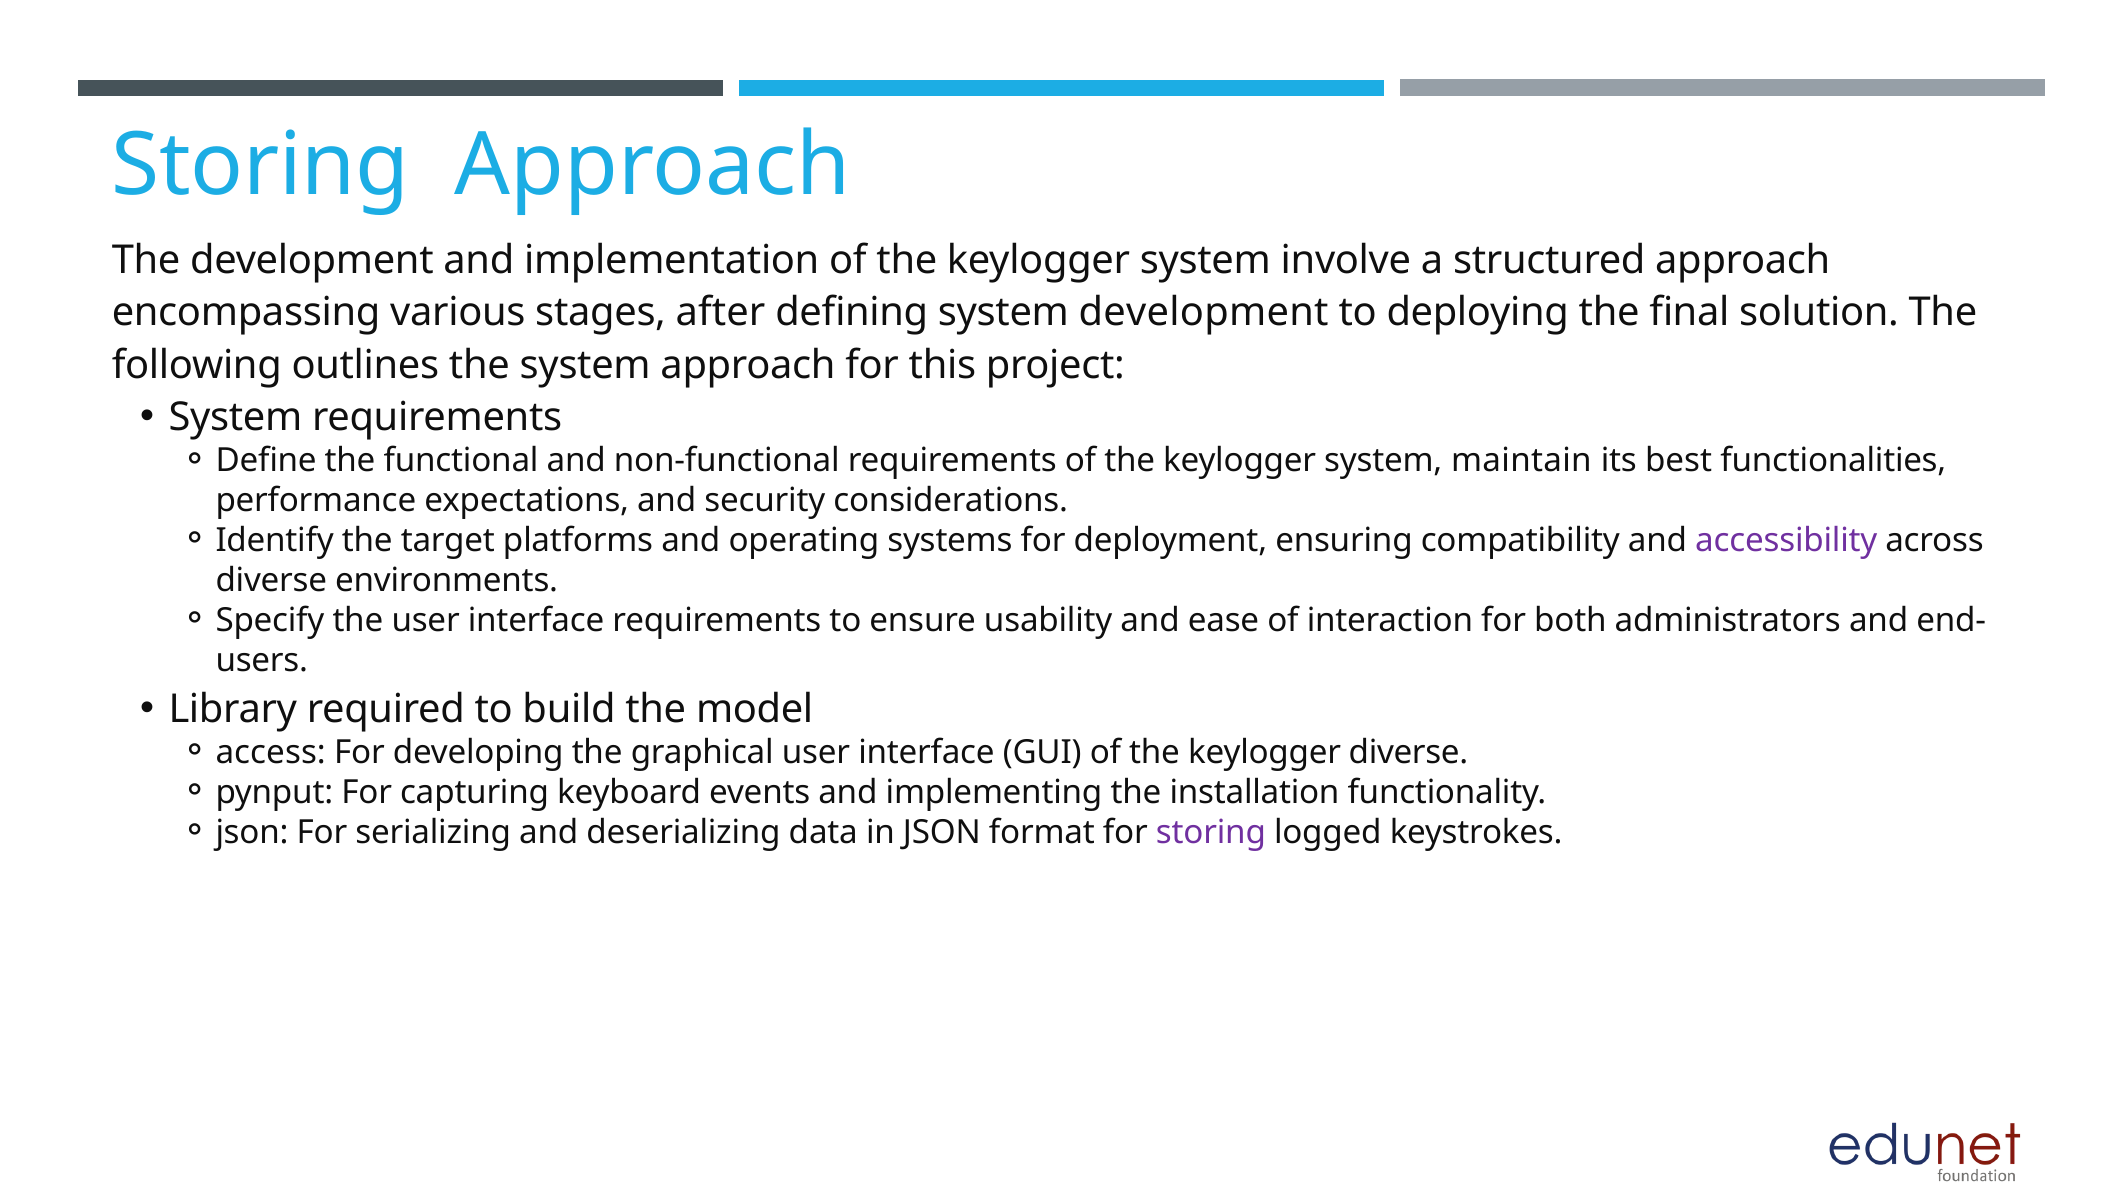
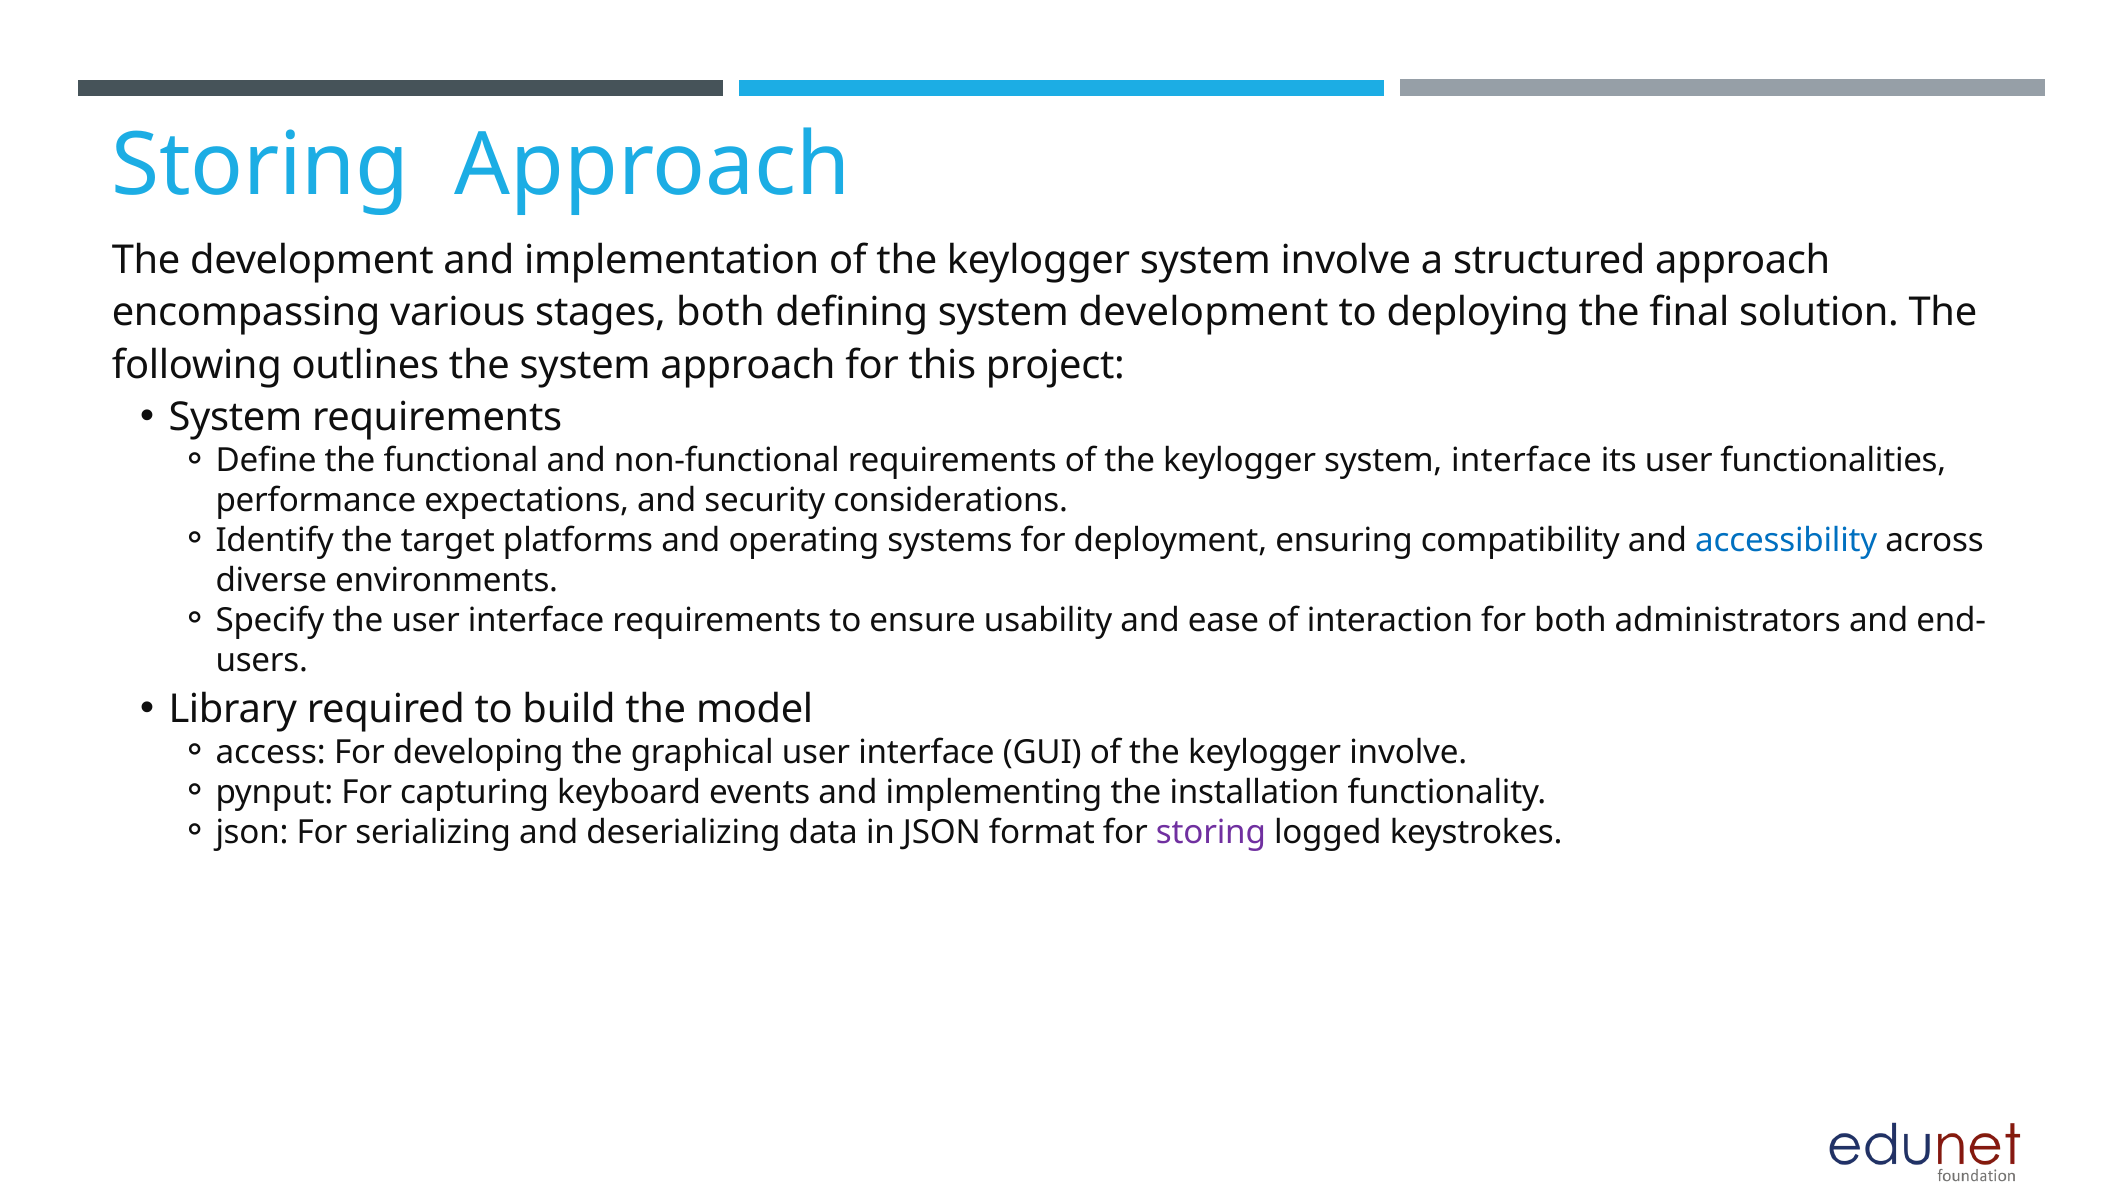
stages after: after -> both
system maintain: maintain -> interface
its best: best -> user
accessibility colour: purple -> blue
keylogger diverse: diverse -> involve
